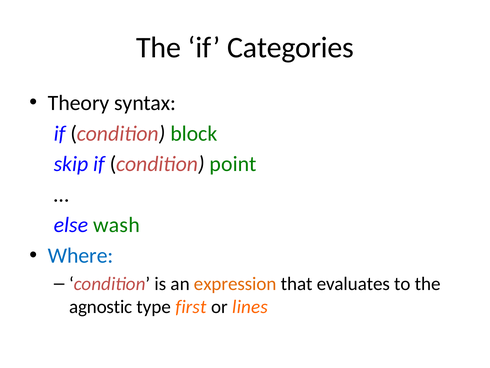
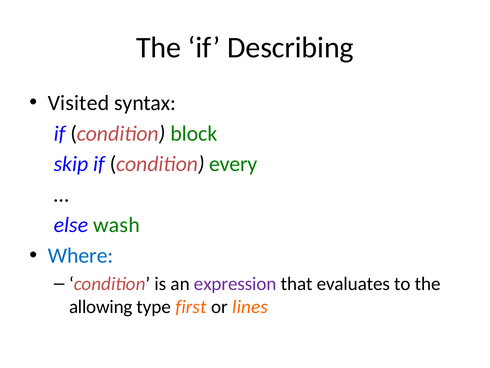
Categories: Categories -> Describing
Theory: Theory -> Visited
point: point -> every
expression colour: orange -> purple
agnostic: agnostic -> allowing
